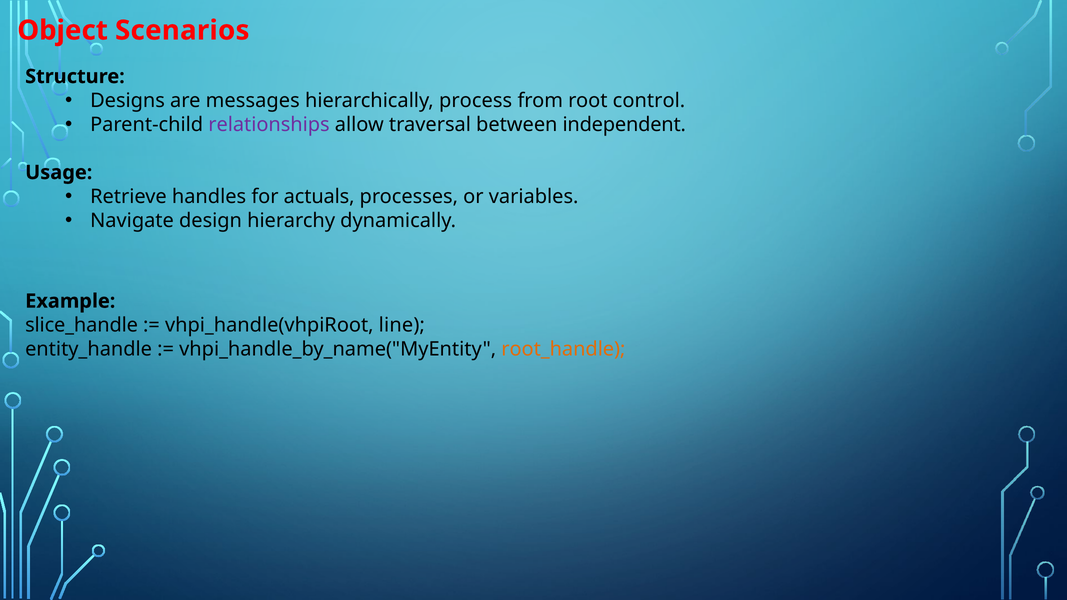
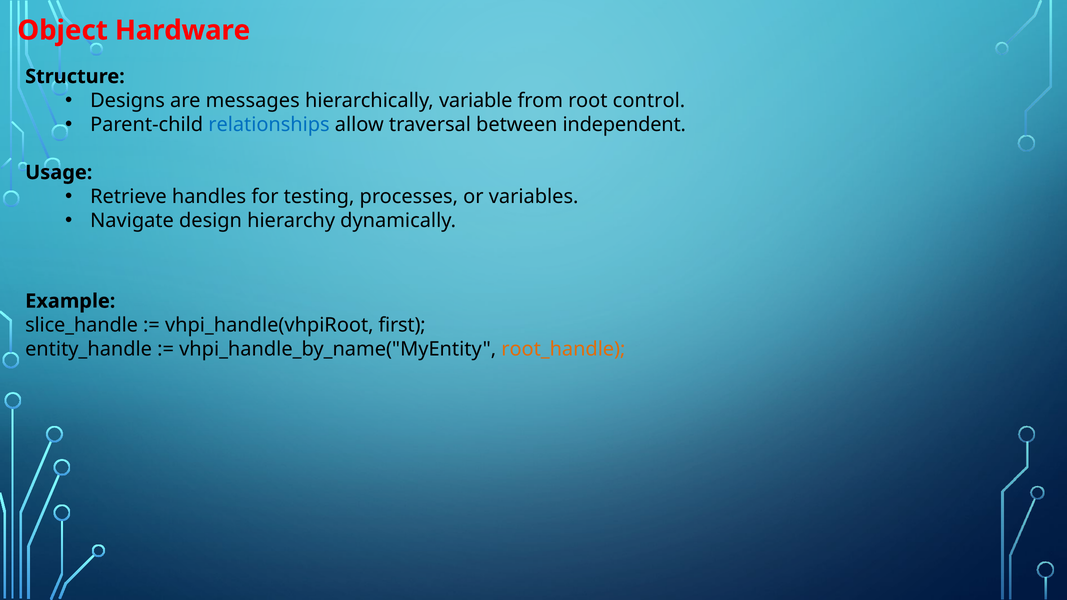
Scenarios: Scenarios -> Hardware
process: process -> variable
relationships colour: purple -> blue
actuals: actuals -> testing
line: line -> first
